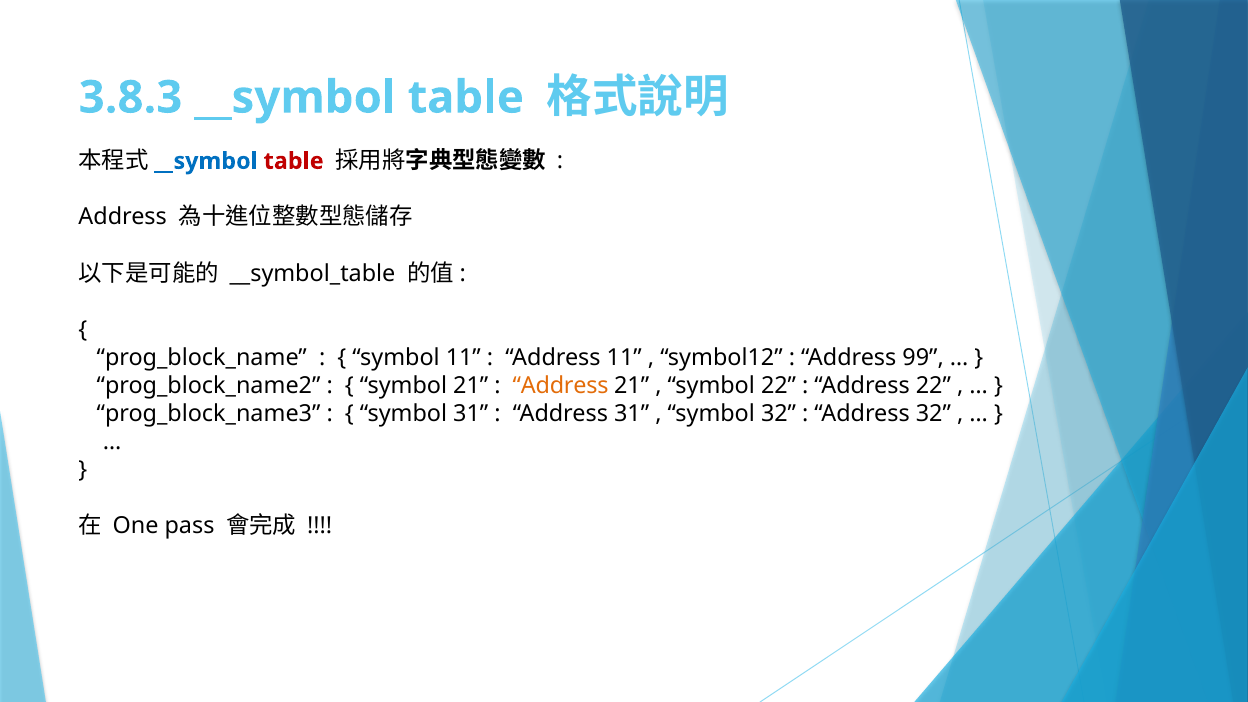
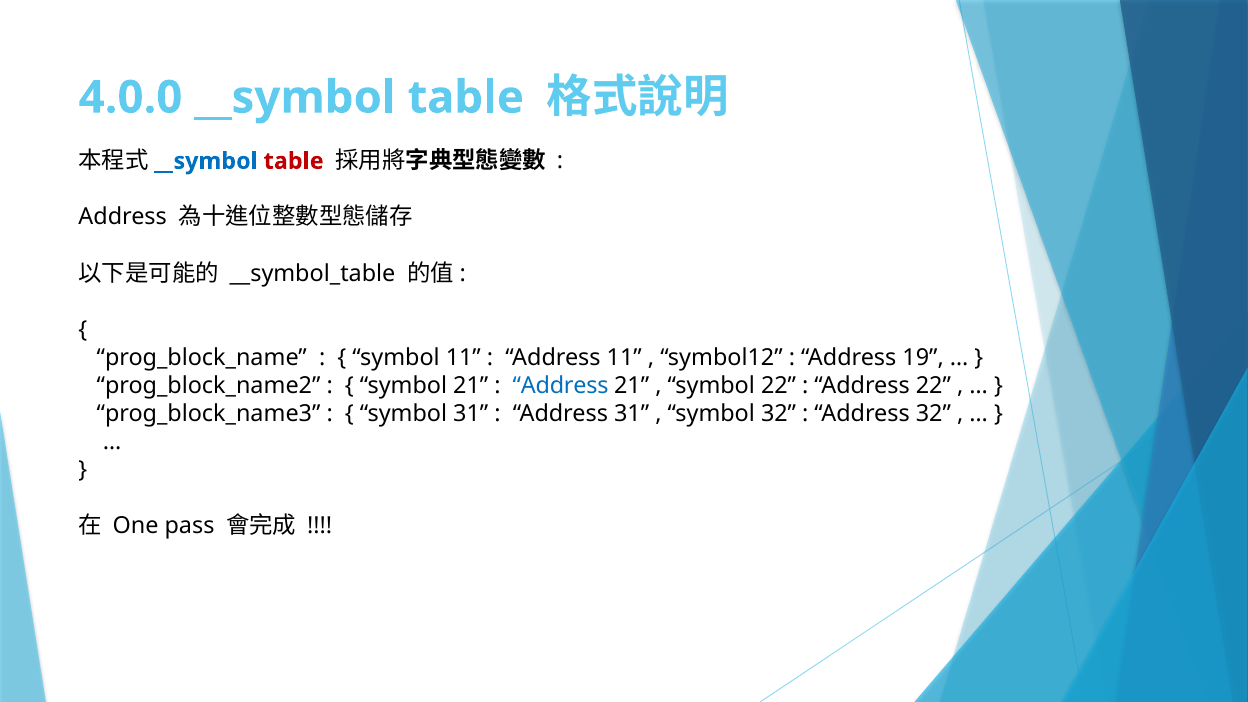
3.8.3: 3.8.3 -> 4.0.0
99: 99 -> 19
Address at (561, 386) colour: orange -> blue
